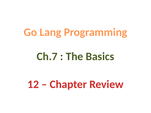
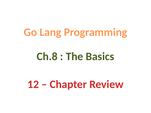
Ch.7: Ch.7 -> Ch.8
